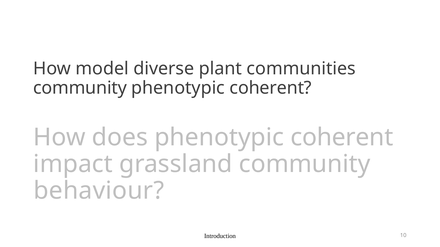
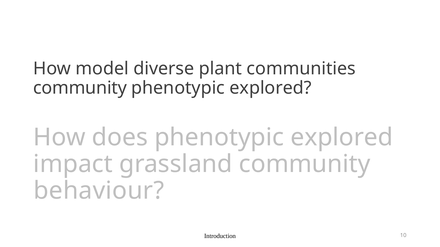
coherent at (271, 88): coherent -> explored
does phenotypic coherent: coherent -> explored
